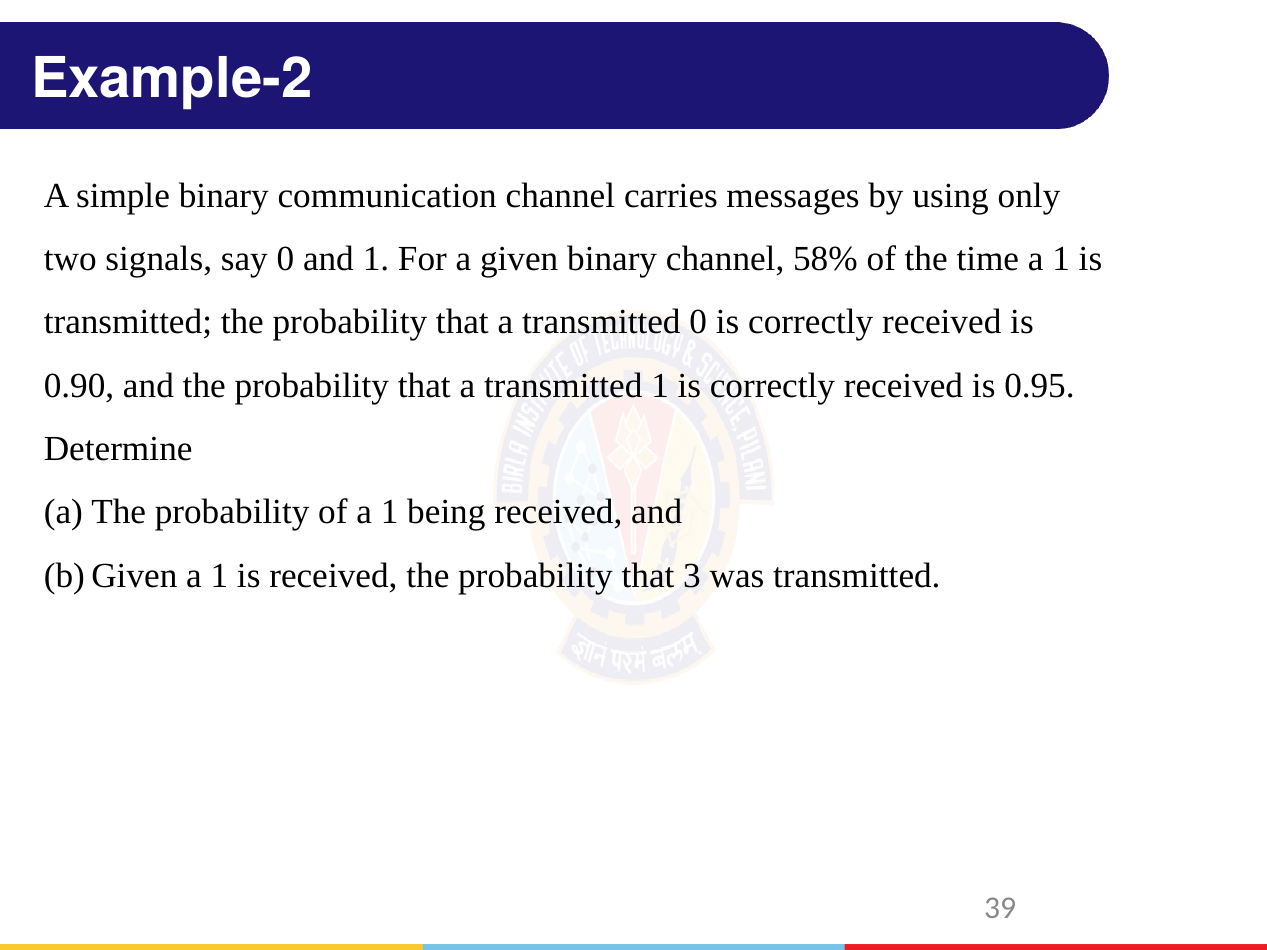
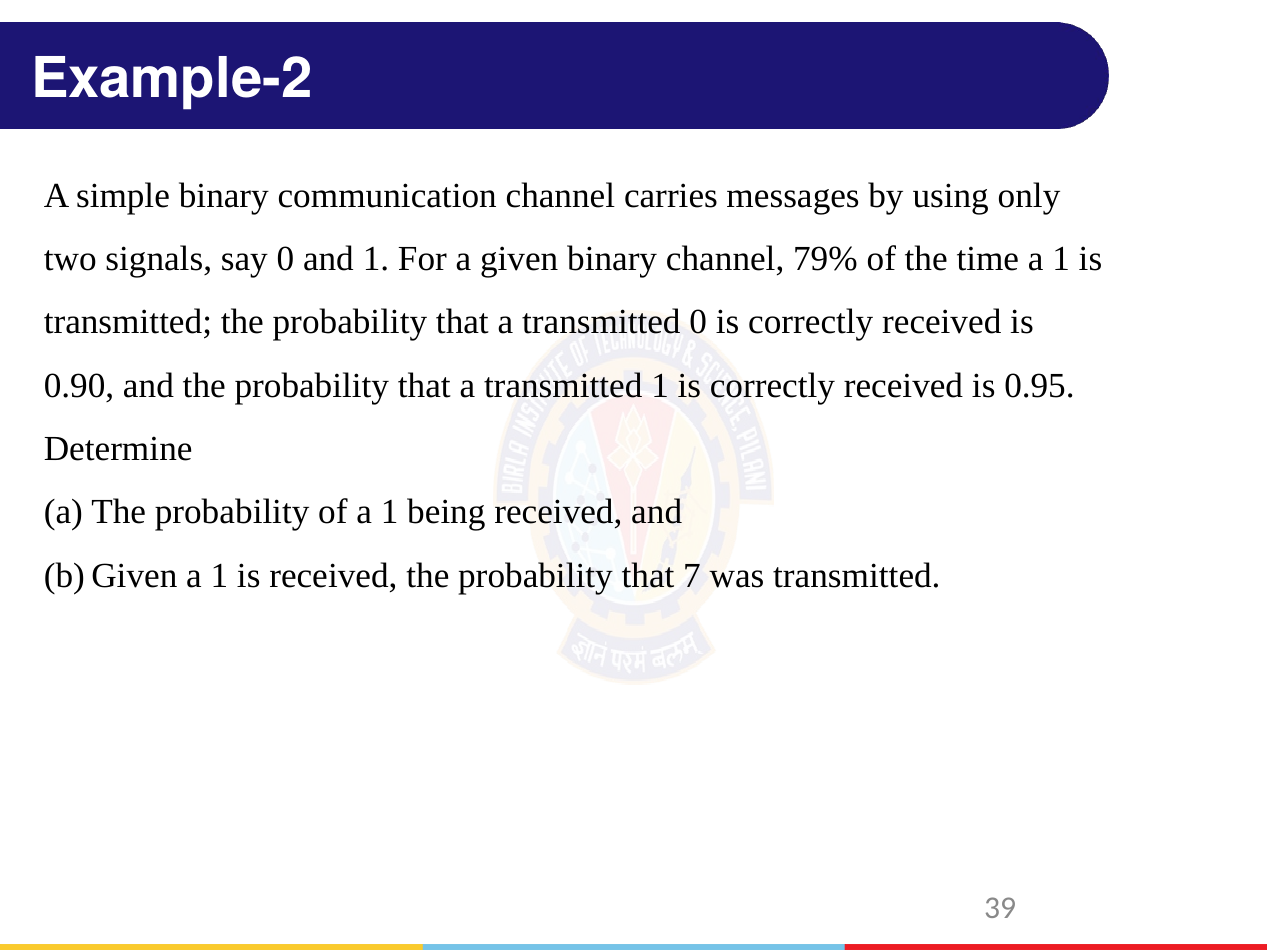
58%: 58% -> 79%
3: 3 -> 7
